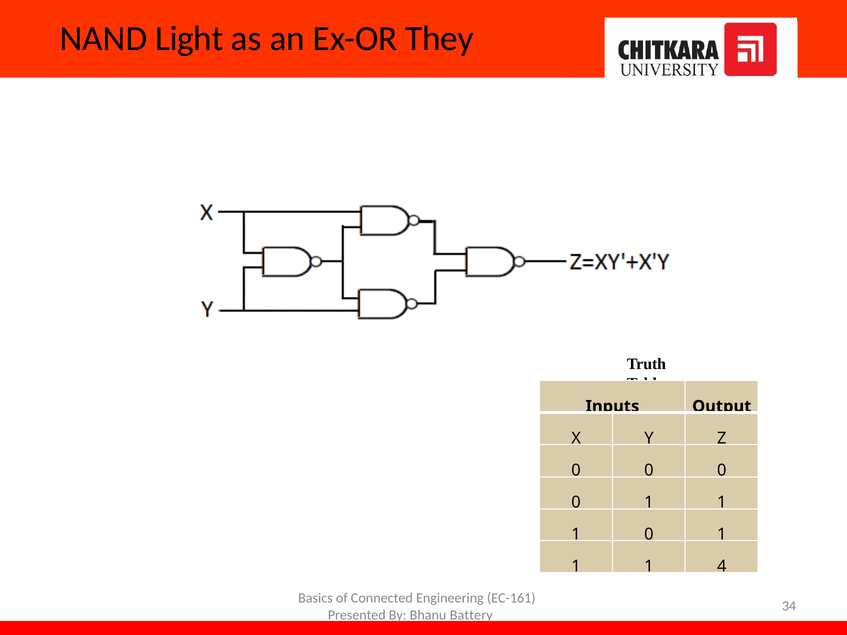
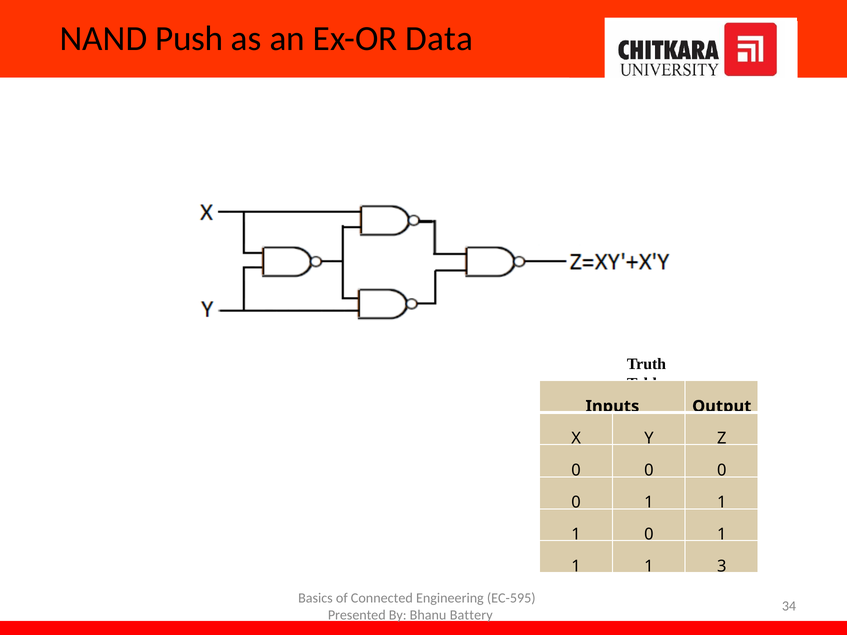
Light: Light -> Push
They: They -> Data
4: 4 -> 3
EC-161: EC-161 -> EC-595
